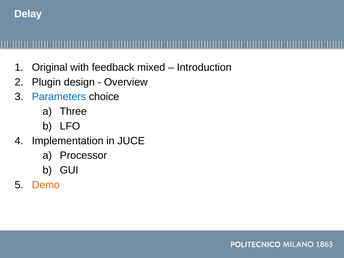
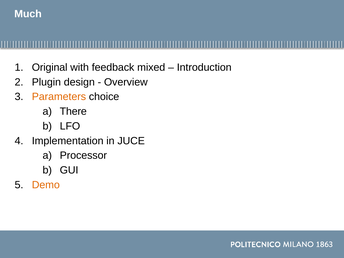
Delay: Delay -> Much
Parameters colour: blue -> orange
Three: Three -> There
